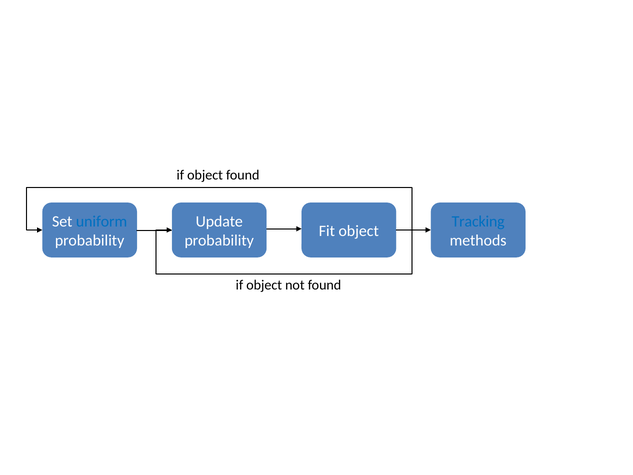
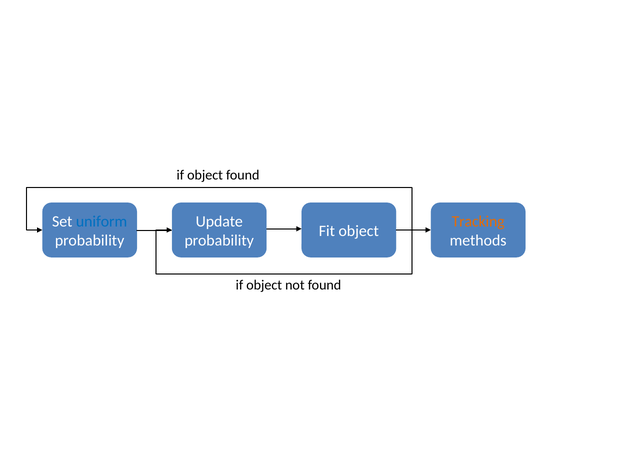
Tracking colour: blue -> orange
